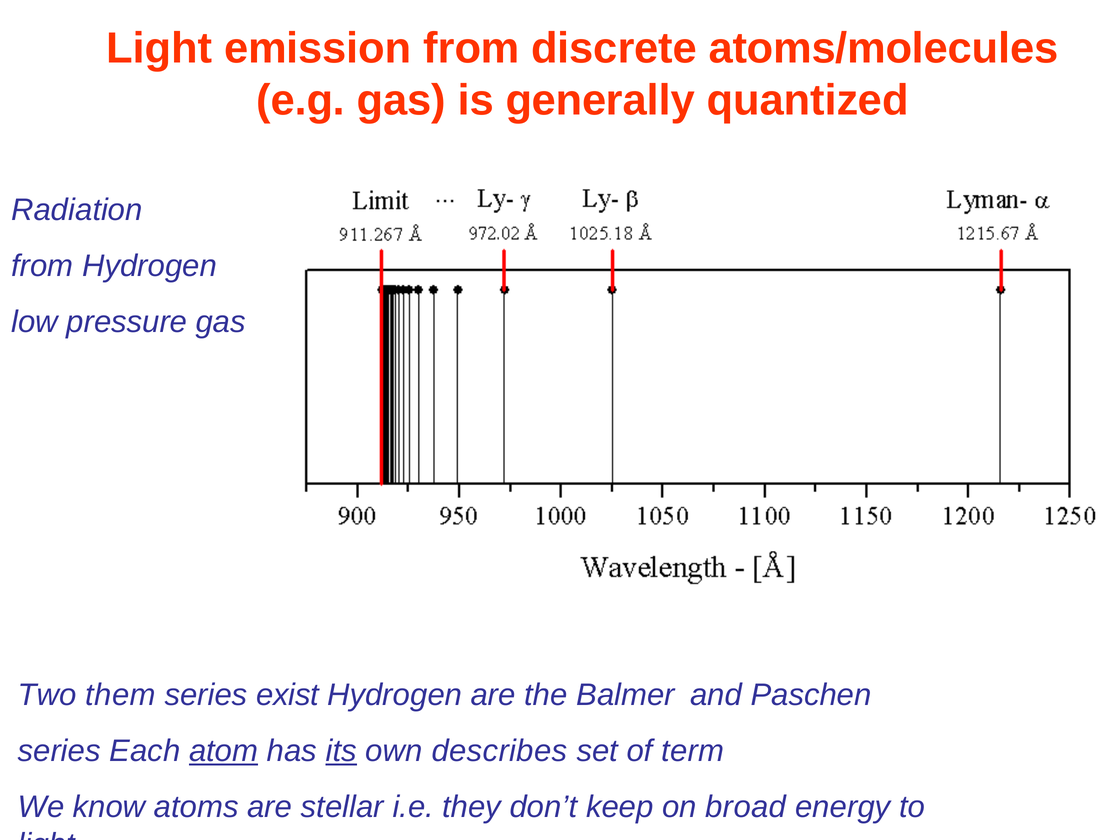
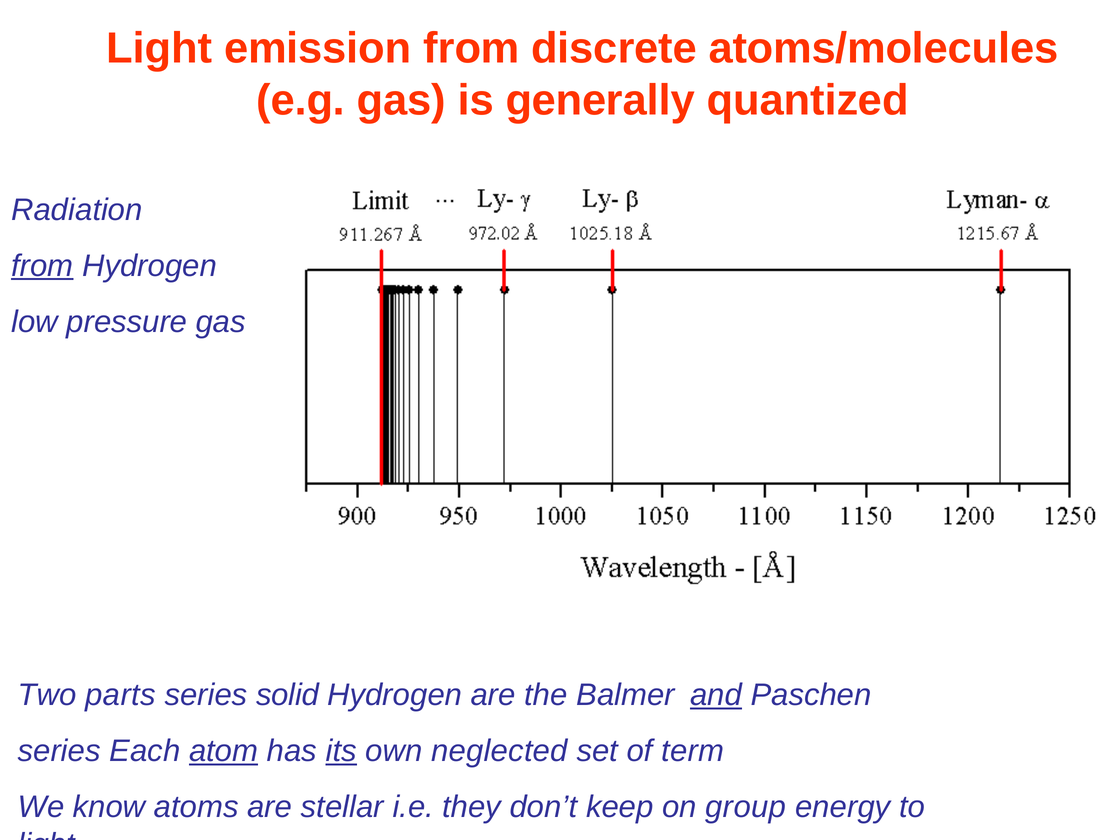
from at (42, 266) underline: none -> present
them: them -> parts
exist: exist -> solid
and underline: none -> present
describes: describes -> neglected
broad: broad -> group
